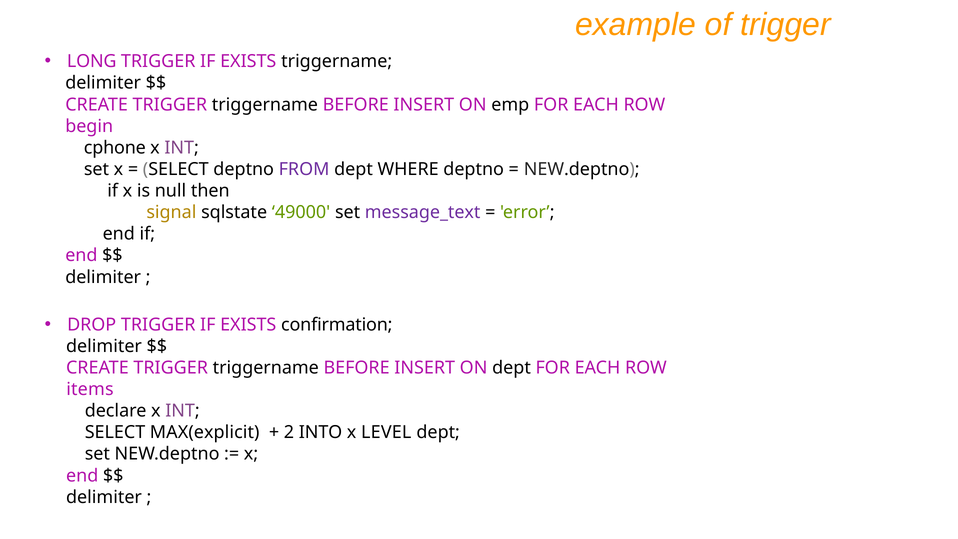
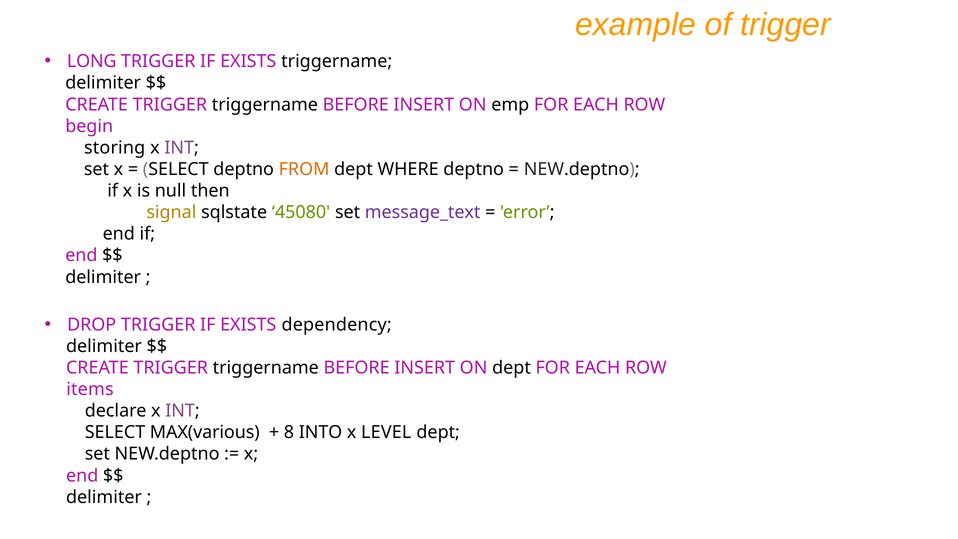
cphone: cphone -> storing
FROM colour: purple -> orange
49000: 49000 -> 45080
confirmation: confirmation -> dependency
MAX(explicit: MAX(explicit -> MAX(various
2: 2 -> 8
